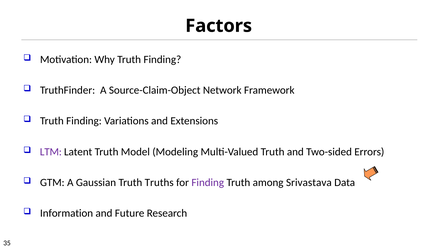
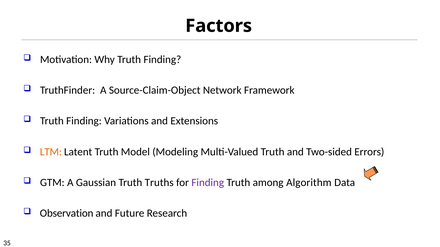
LTM colour: purple -> orange
Srivastava: Srivastava -> Algorithm
Information: Information -> Observation
